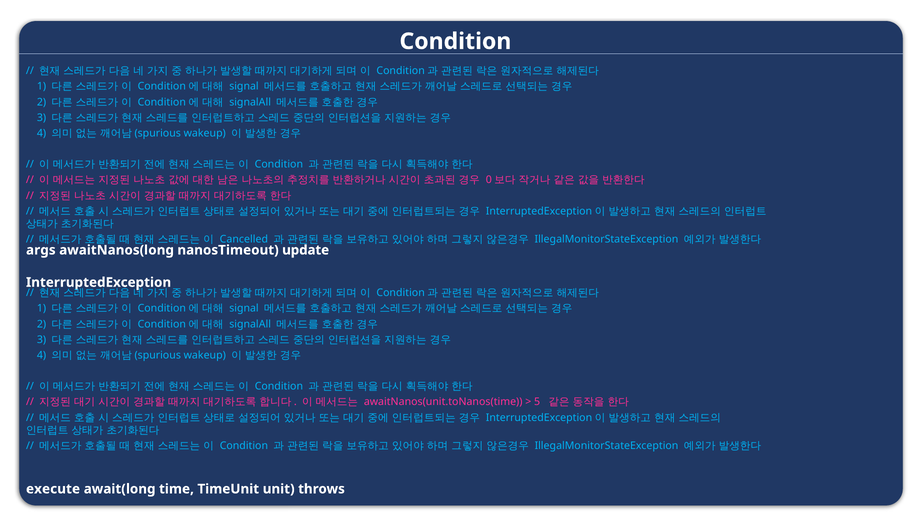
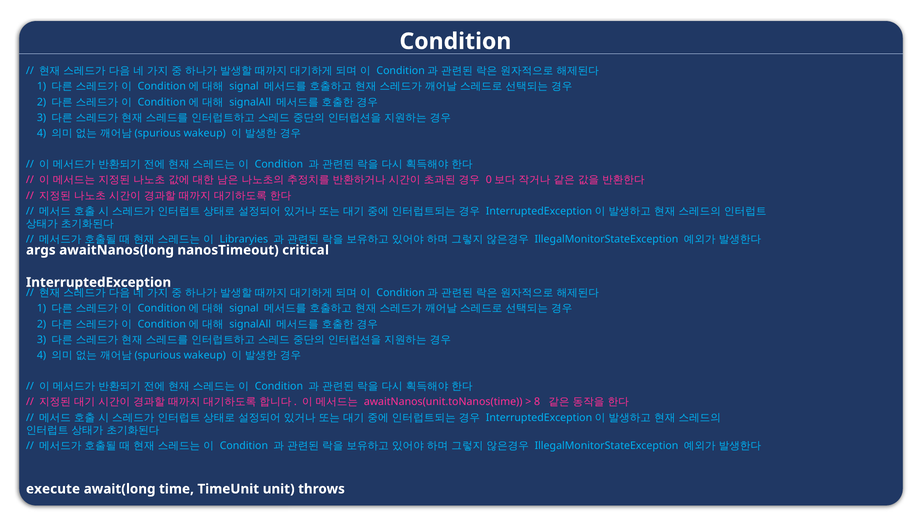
Cancelled: Cancelled -> Libraryies
update: update -> critical
5: 5 -> 8
